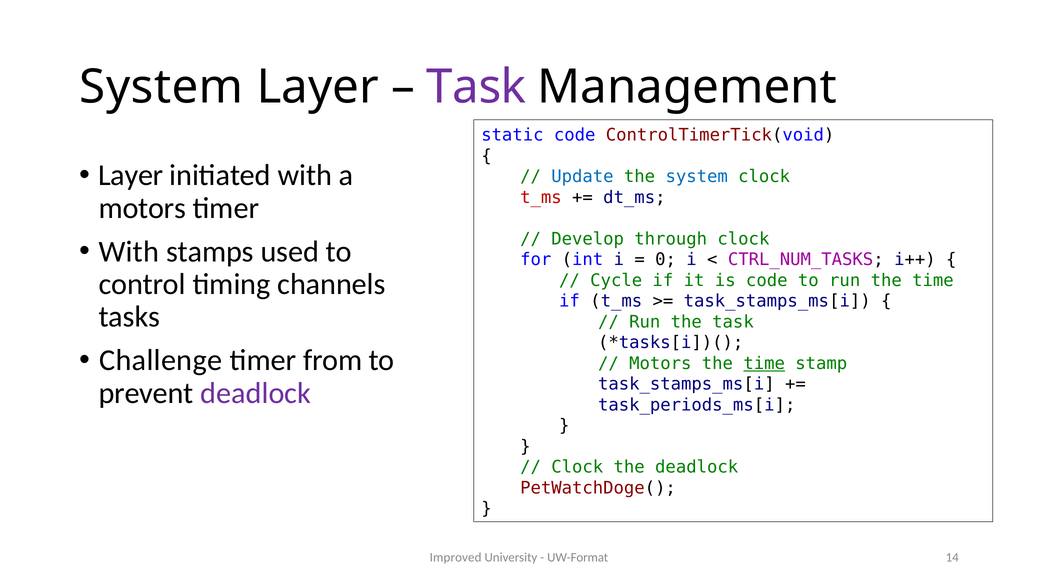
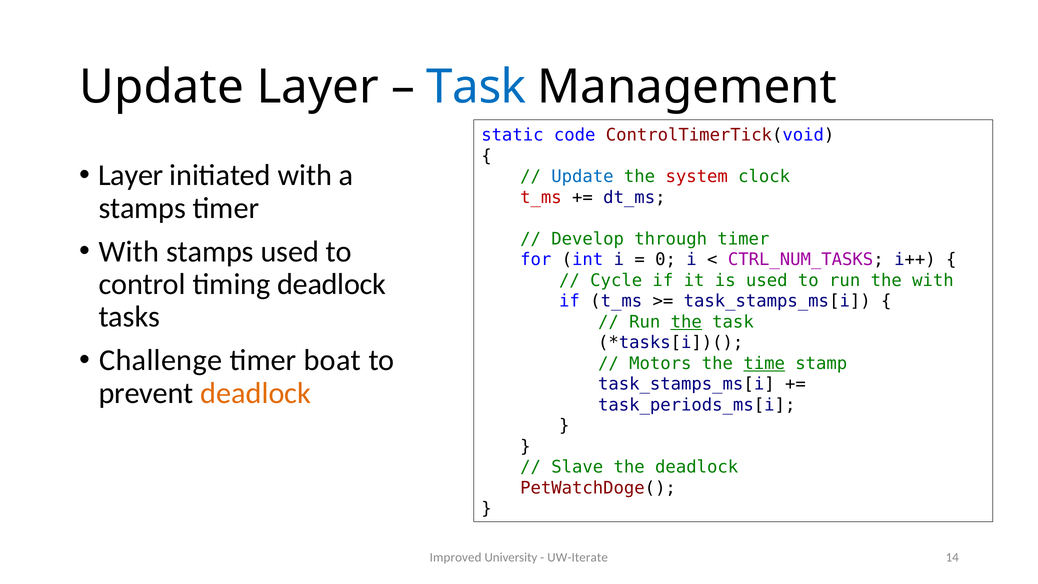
System at (161, 87): System -> Update
Task at (476, 87) colour: purple -> blue
system at (697, 177) colour: blue -> red
motors at (142, 208): motors -> stamps
through clock: clock -> timer
timing channels: channels -> deadlock
is code: code -> used
run the time: time -> with
the at (686, 322) underline: none -> present
from: from -> boat
deadlock at (256, 393) colour: purple -> orange
Clock at (577, 467): Clock -> Slave
UW-Format: UW-Format -> UW-Iterate
